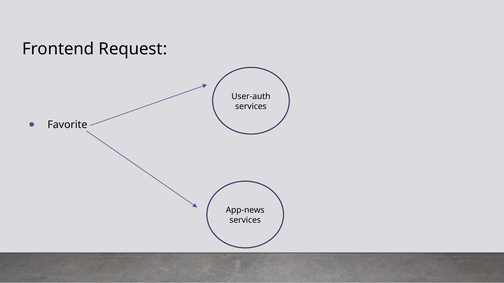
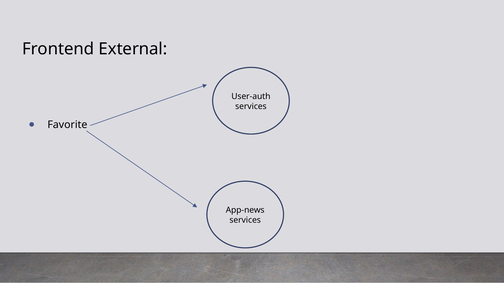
Request: Request -> External
